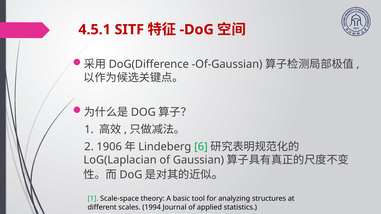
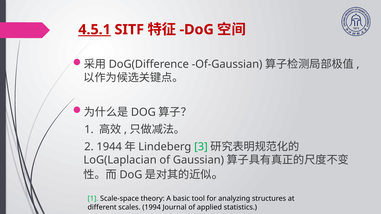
4.5.1 underline: none -> present
1906: 1906 -> 1944
6: 6 -> 3
